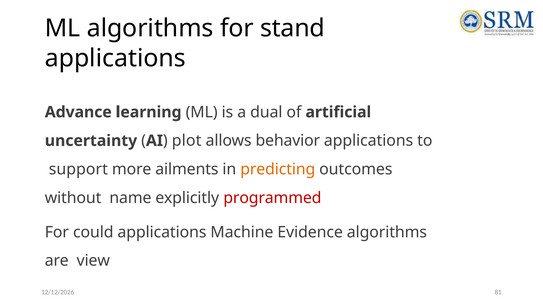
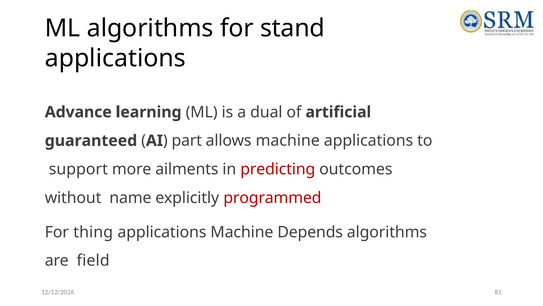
uncertainty: uncertainty -> guaranteed
plot: plot -> part
allows behavior: behavior -> machine
predicting colour: orange -> red
could: could -> thing
Evidence: Evidence -> Depends
view: view -> field
